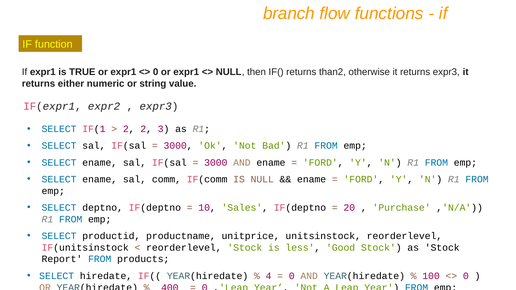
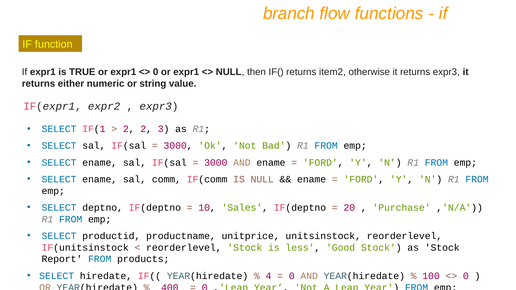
than2: than2 -> item2
